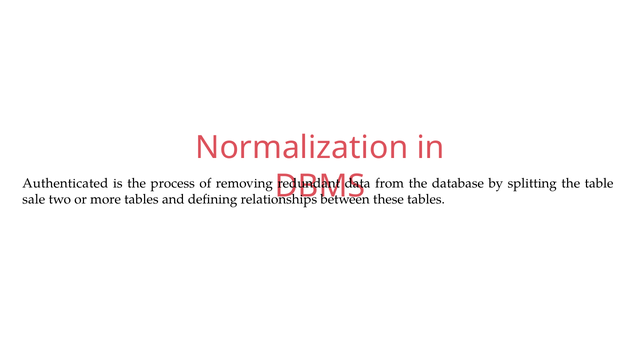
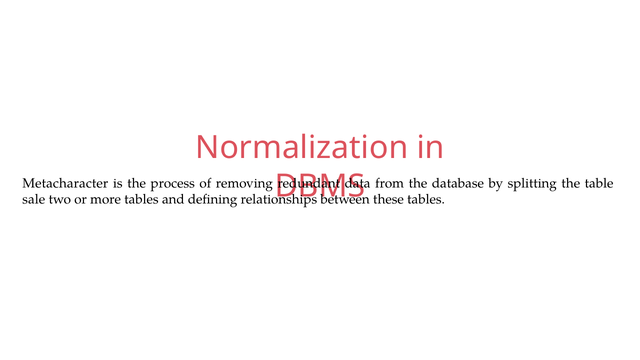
Authenticated: Authenticated -> Metacharacter
